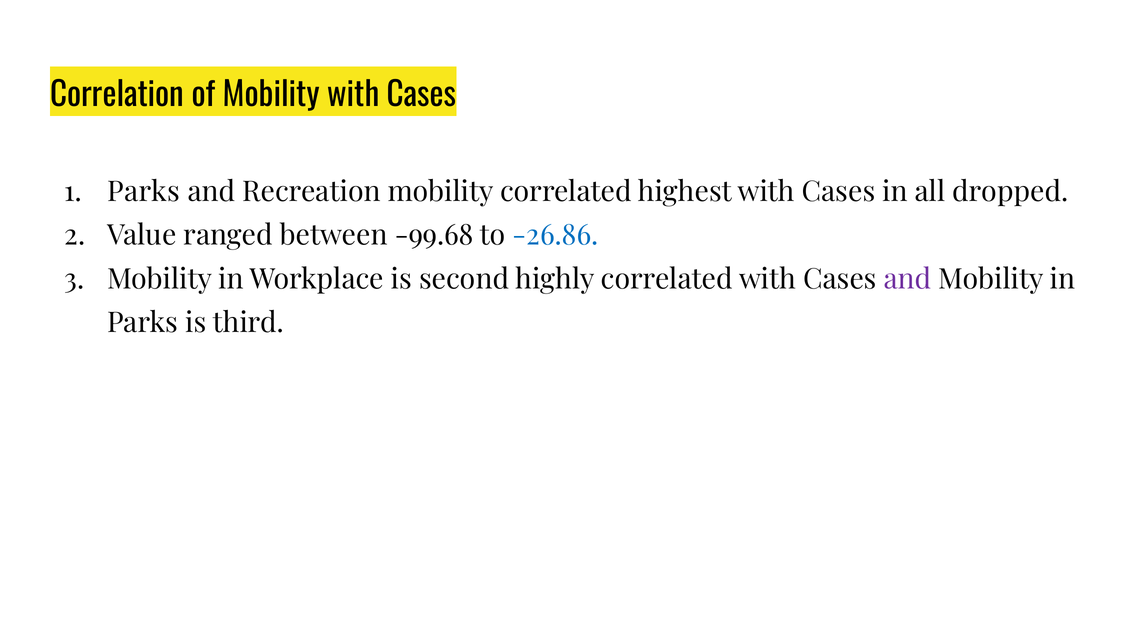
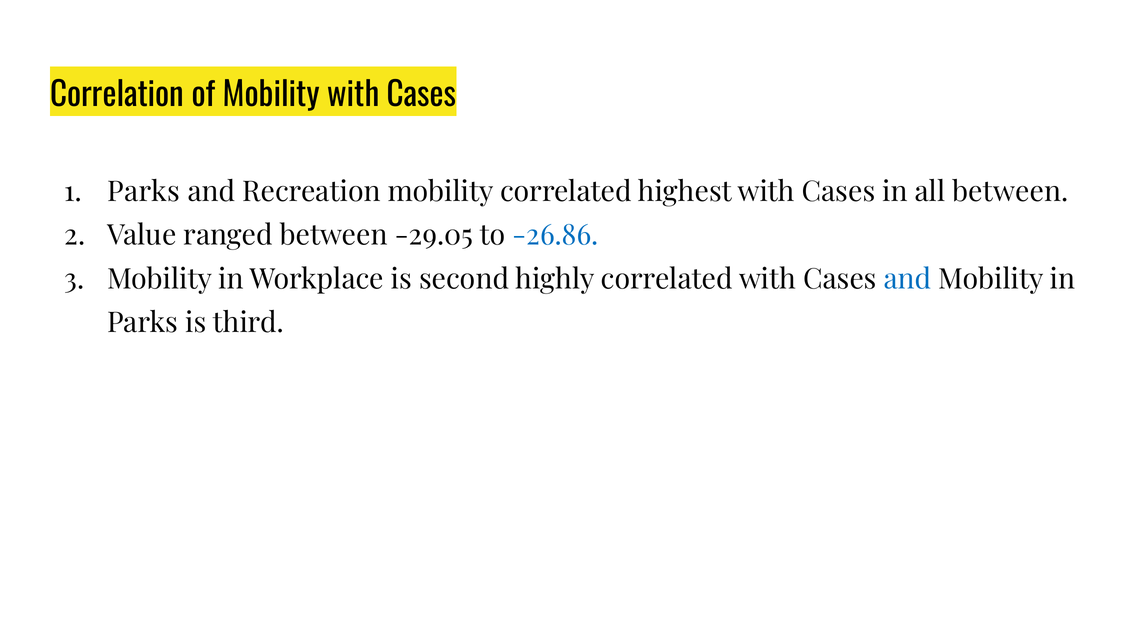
all dropped: dropped -> between
-99.68: -99.68 -> -29.05
and at (908, 279) colour: purple -> blue
